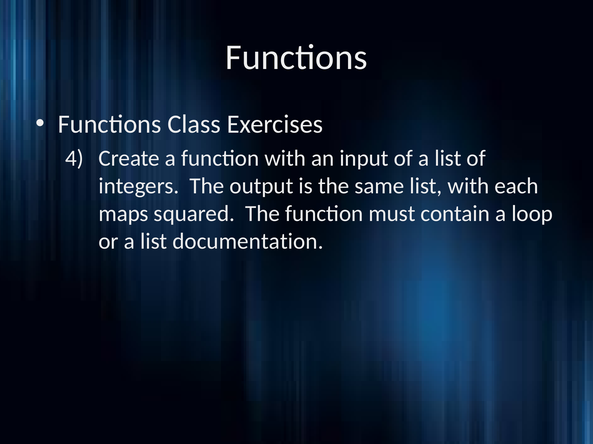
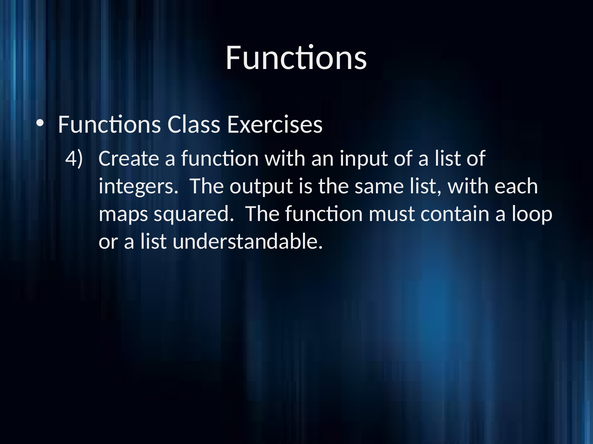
documentation: documentation -> understandable
